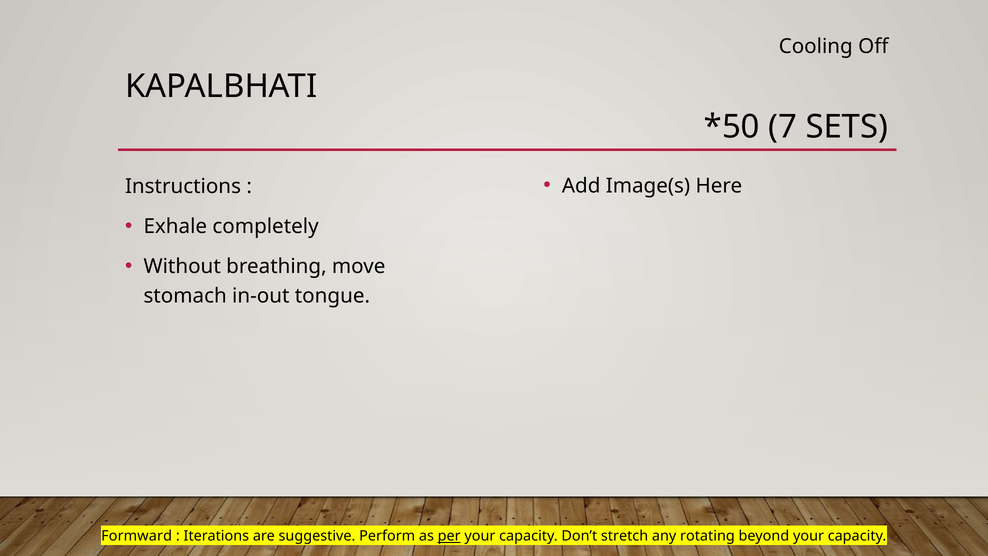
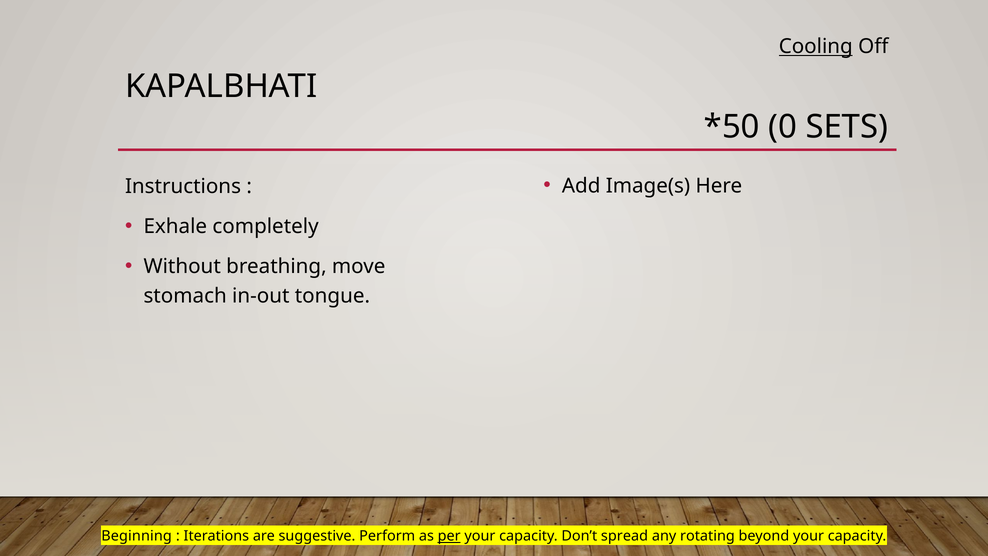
Cooling underline: none -> present
7: 7 -> 0
Formward: Formward -> Beginning
stretch: stretch -> spread
